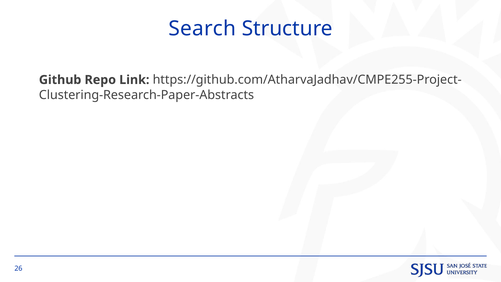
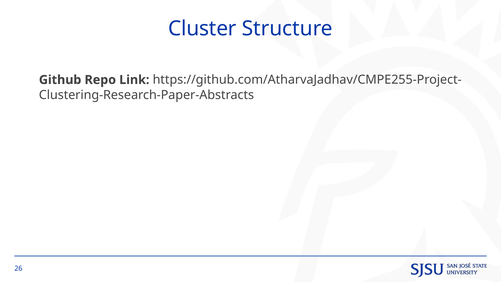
Search: Search -> Cluster
